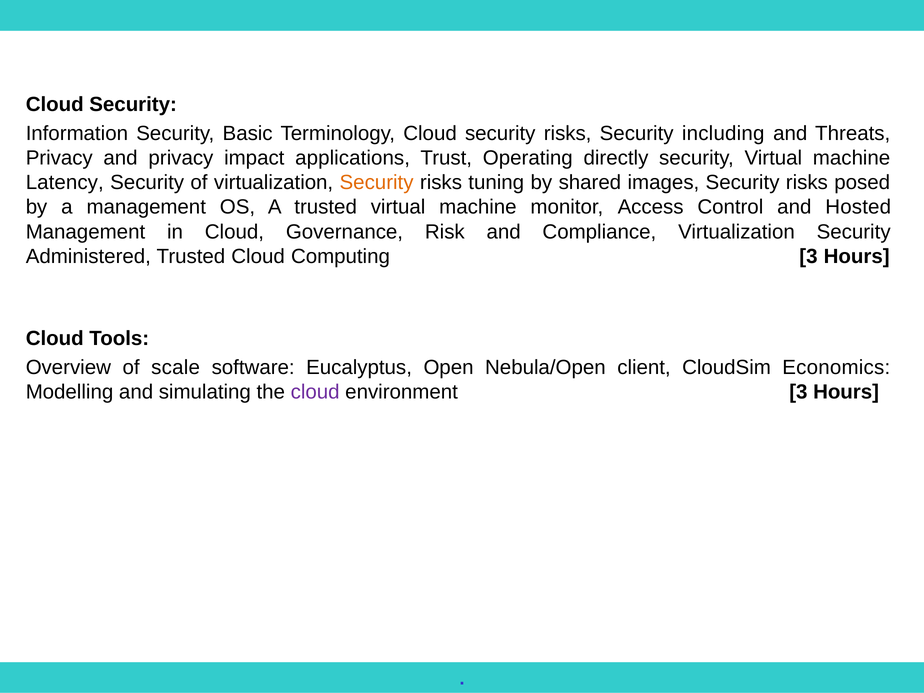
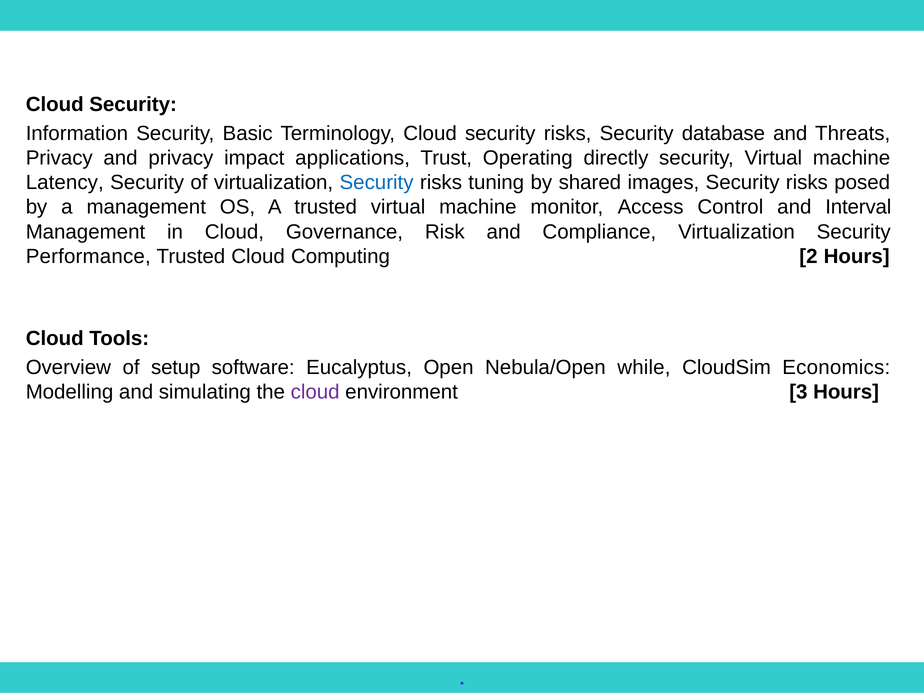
including: including -> database
Security at (377, 183) colour: orange -> blue
Hosted: Hosted -> Interval
Administered: Administered -> Performance
Computing 3: 3 -> 2
scale: scale -> setup
client: client -> while
